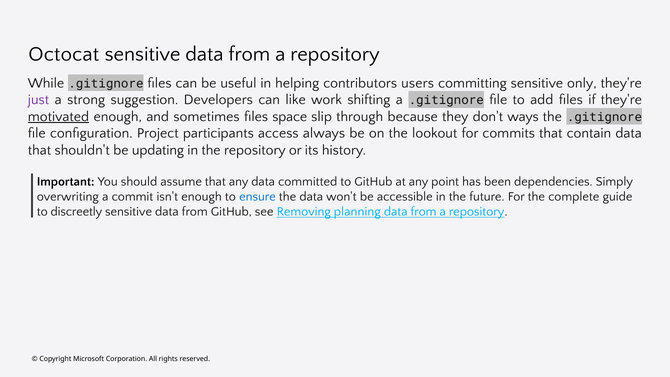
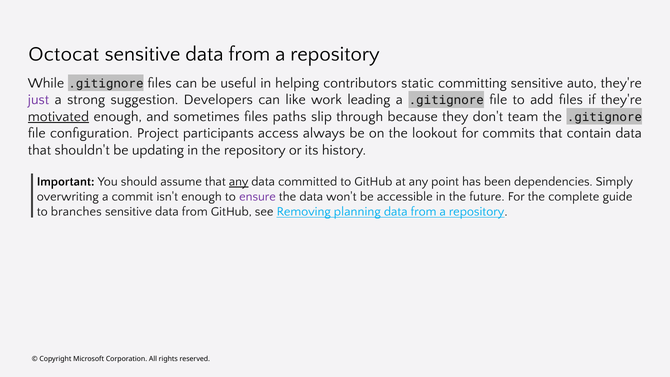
users: users -> static
only: only -> auto
shifting: shifting -> leading
space: space -> paths
ways: ways -> team
any at (239, 182) underline: none -> present
ensure colour: blue -> purple
discreetly: discreetly -> branches
